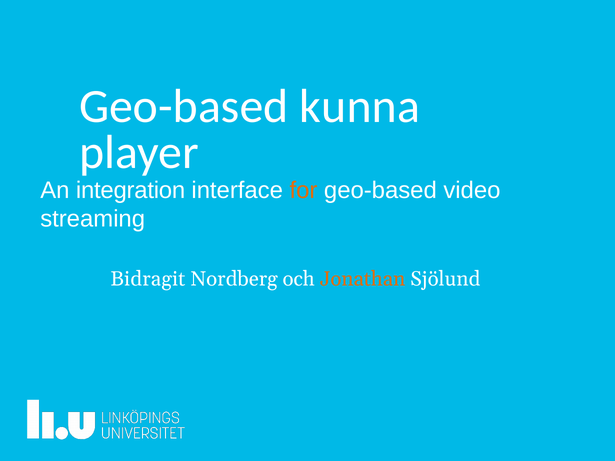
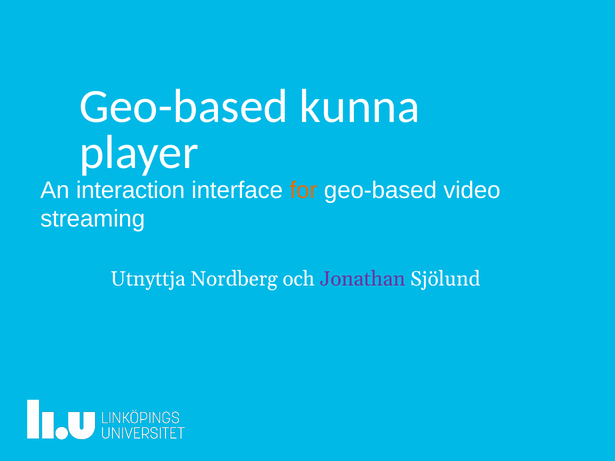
integration: integration -> interaction
Bidragit: Bidragit -> Utnyttja
Jonathan colour: orange -> purple
